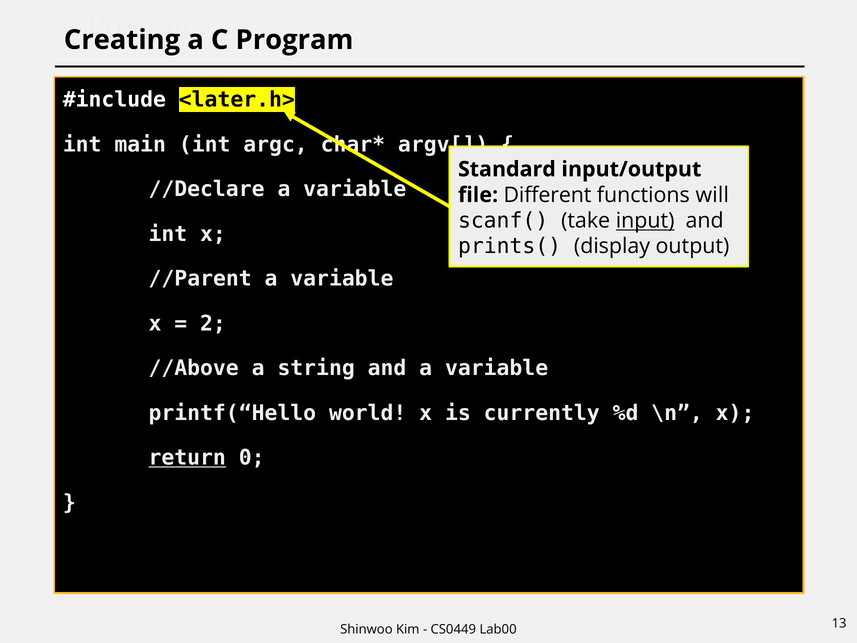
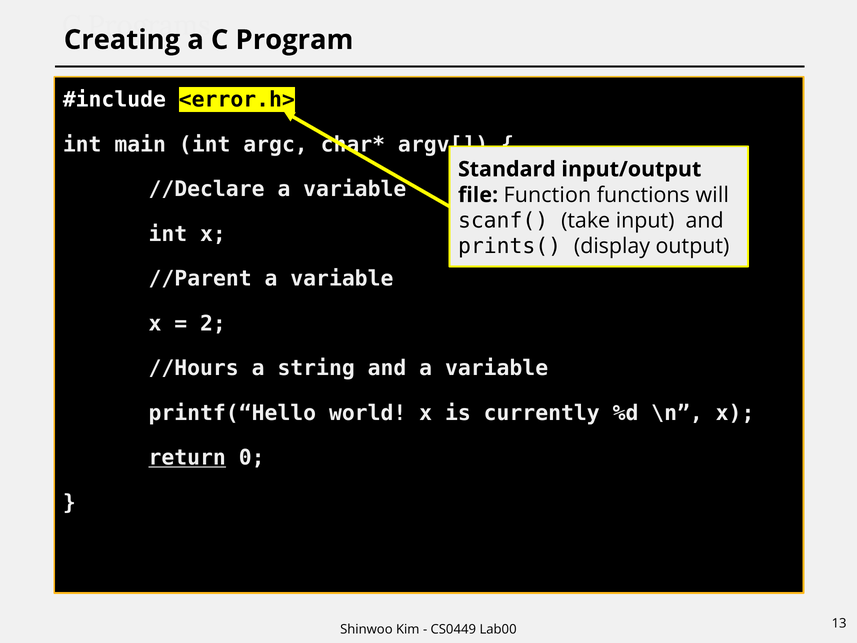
<later.h>: <later.h> -> <error.h>
Different: Different -> Function
input underline: present -> none
//Above: //Above -> //Hours
